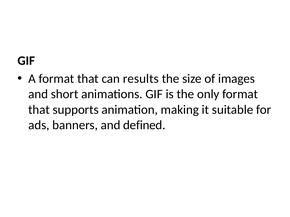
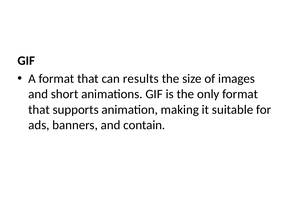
defined: defined -> contain
